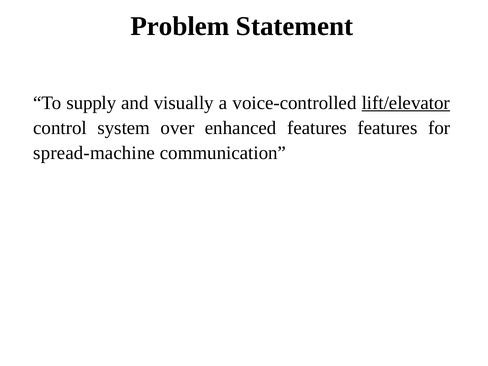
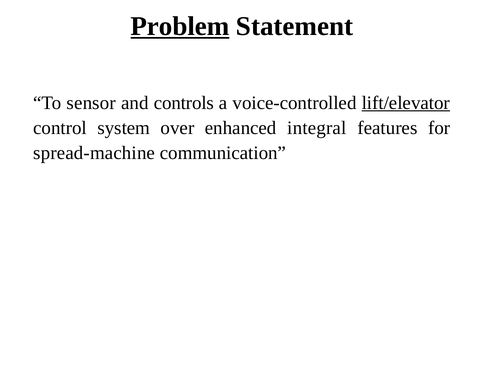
Problem underline: none -> present
supply: supply -> sensor
visually: visually -> controls
enhanced features: features -> integral
